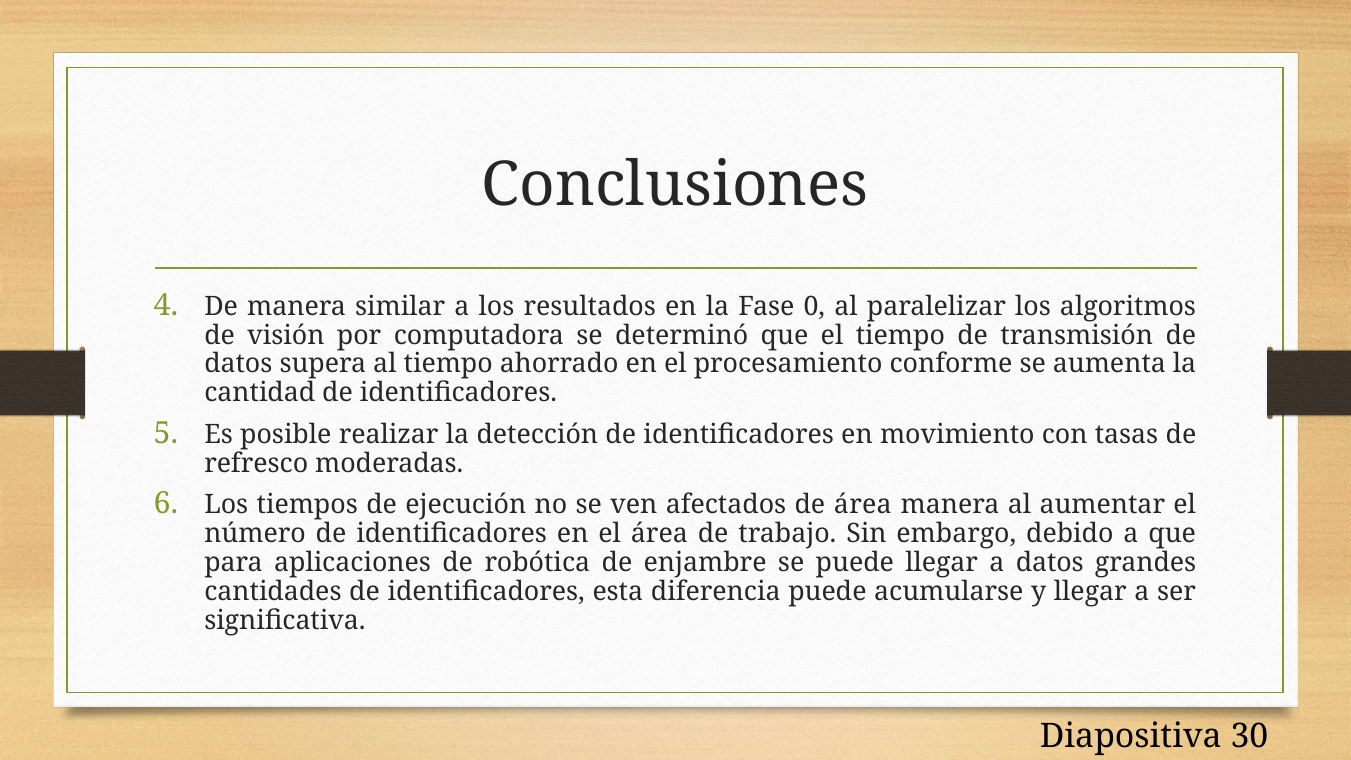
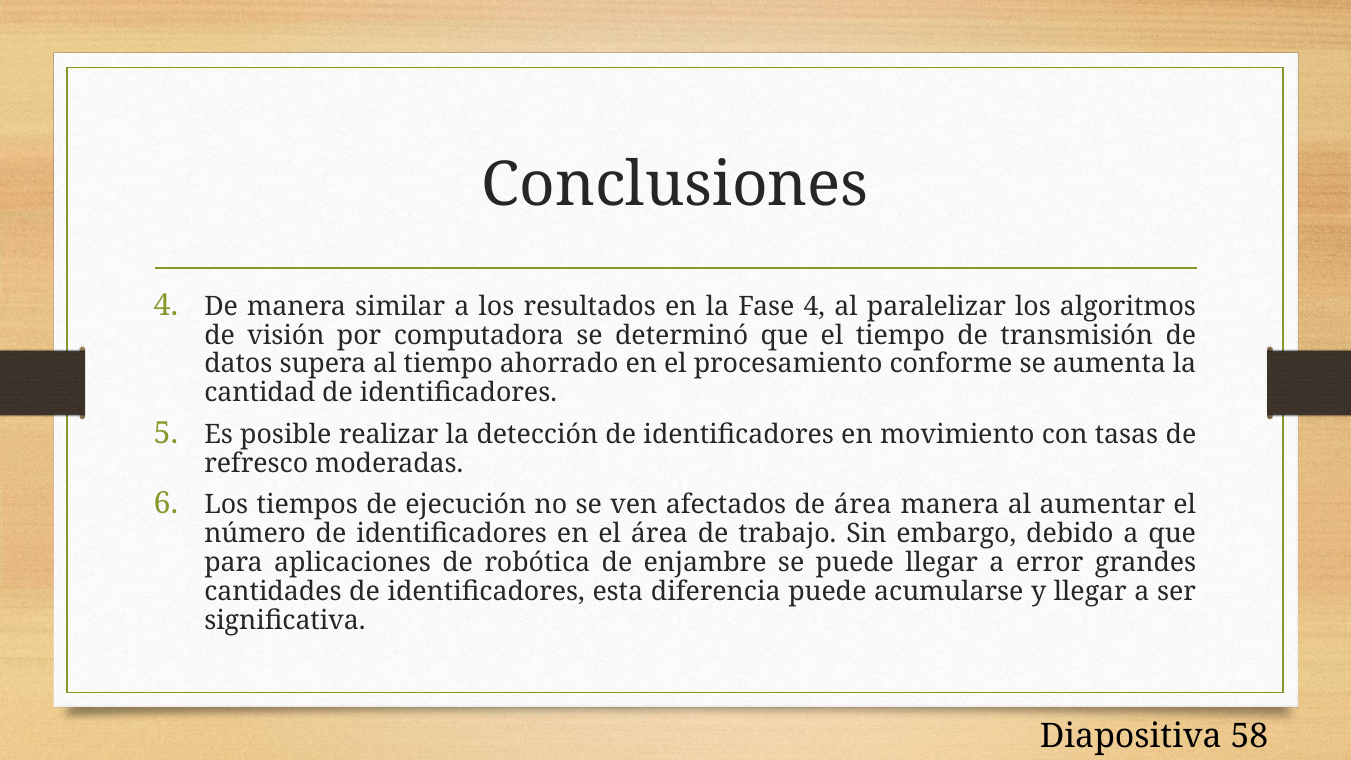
Fase 0: 0 -> 4
a datos: datos -> error
30: 30 -> 58
